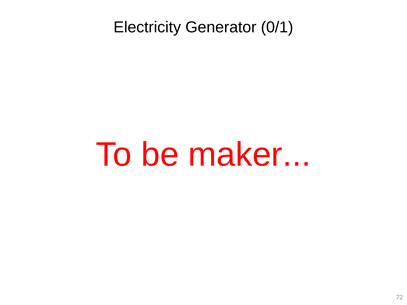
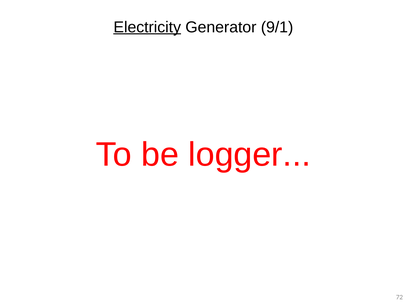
Electricity underline: none -> present
0/1: 0/1 -> 9/1
maker: maker -> logger
